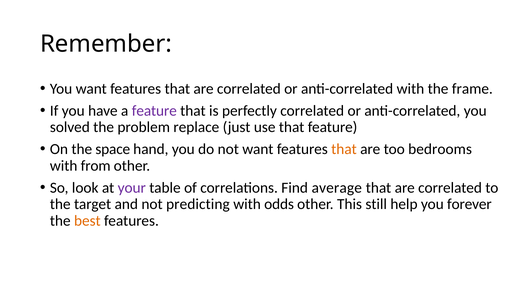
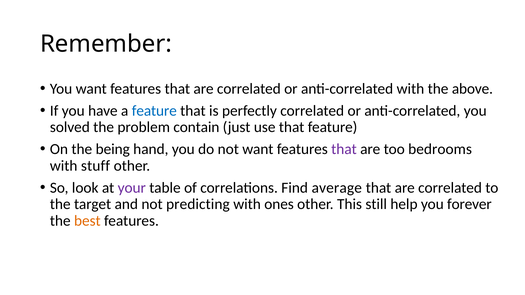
frame: frame -> above
feature at (154, 111) colour: purple -> blue
replace: replace -> contain
space: space -> being
that at (344, 149) colour: orange -> purple
from: from -> stuff
odds: odds -> ones
